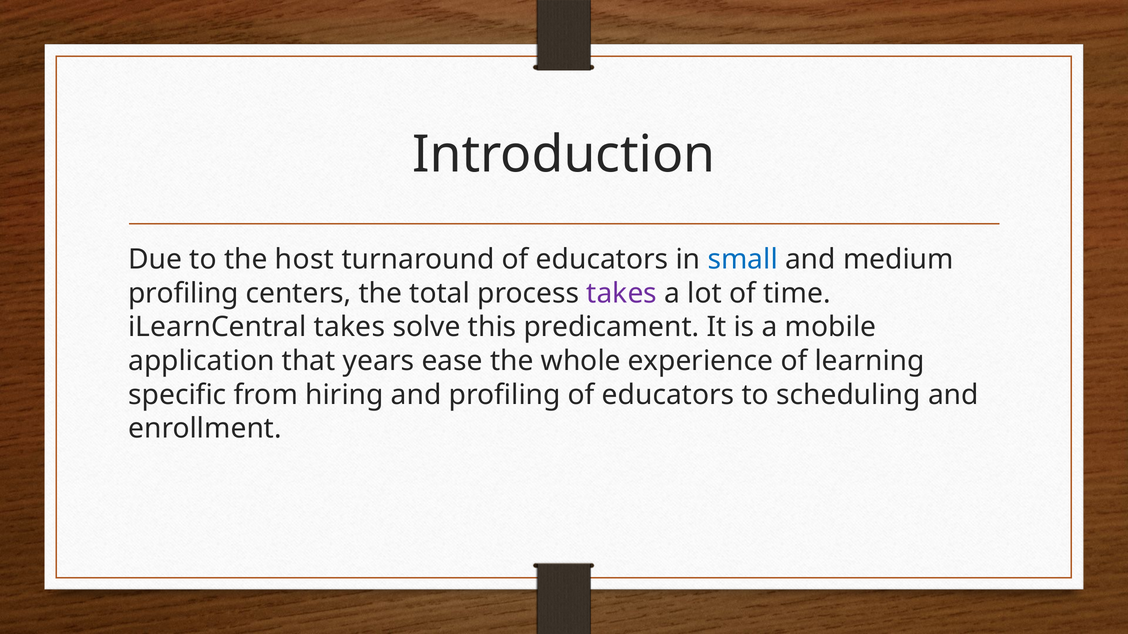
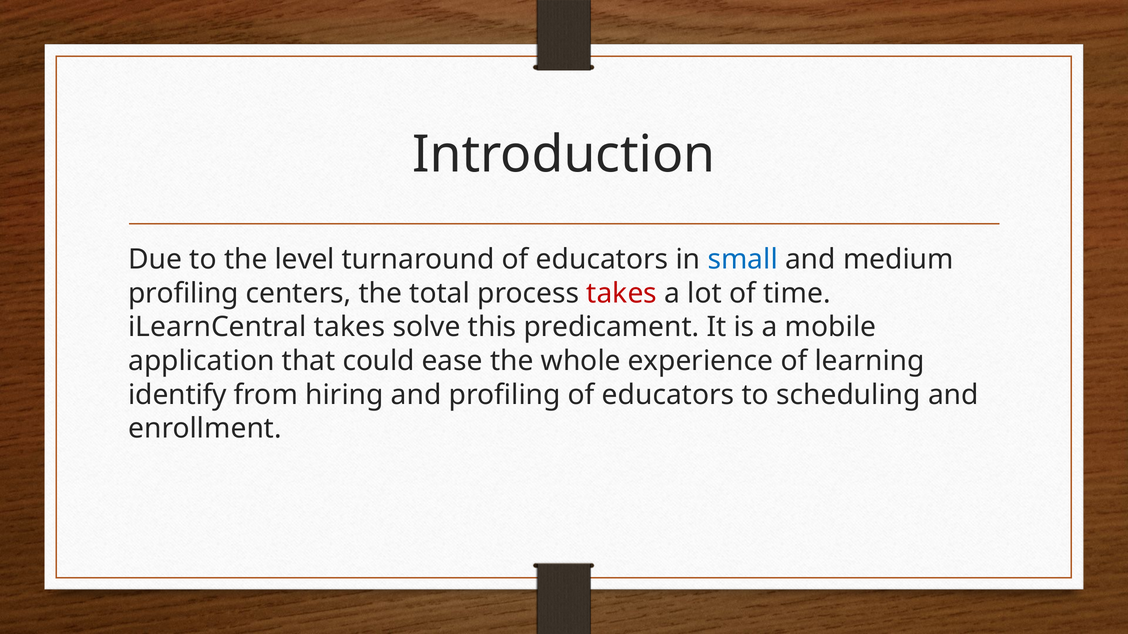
host: host -> level
takes at (622, 294) colour: purple -> red
years: years -> could
specific: specific -> identify
